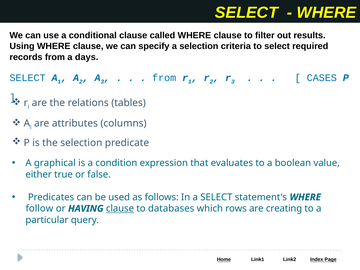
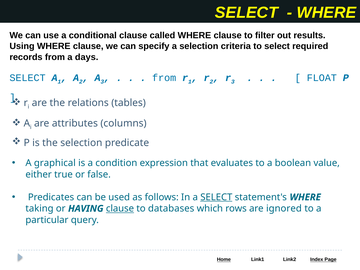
CASES: CASES -> FLOAT
SELECT at (216, 197) underline: none -> present
follow: follow -> taking
creating: creating -> ignored
